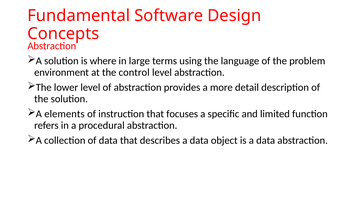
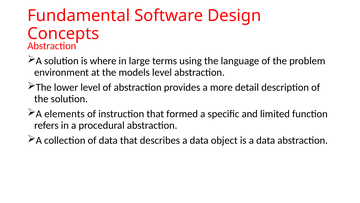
control: control -> models
focuses: focuses -> formed
